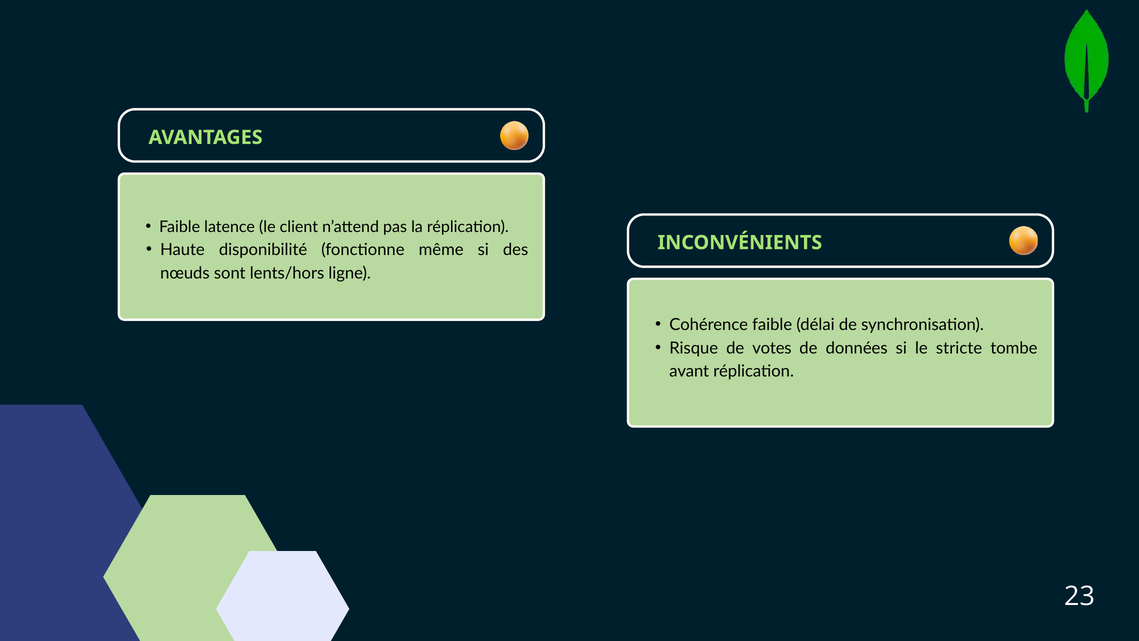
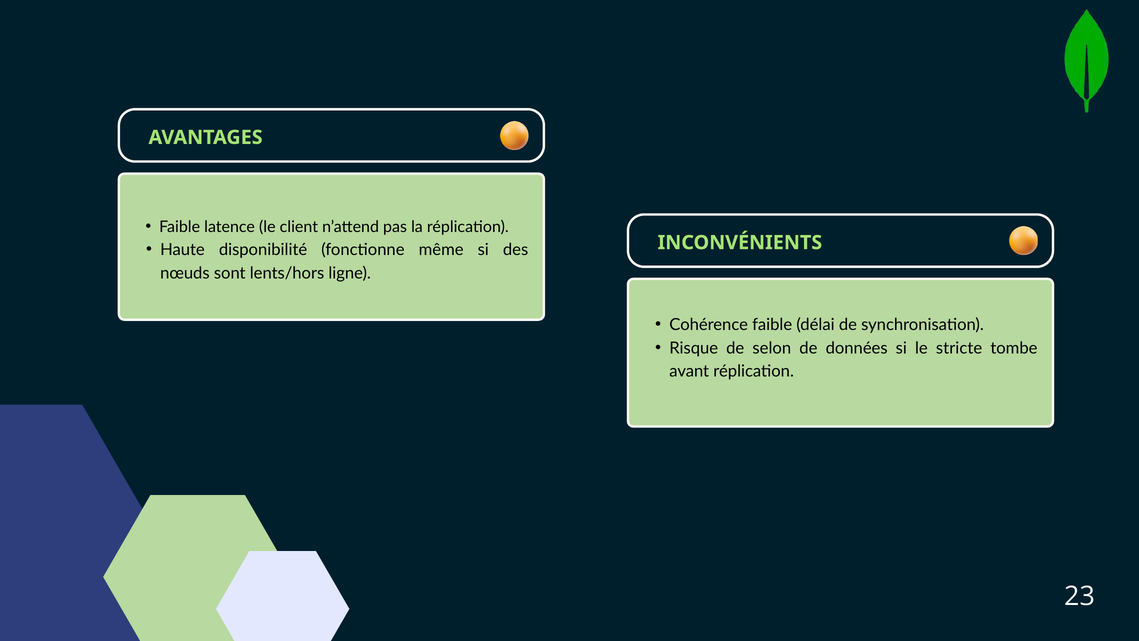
votes: votes -> selon
